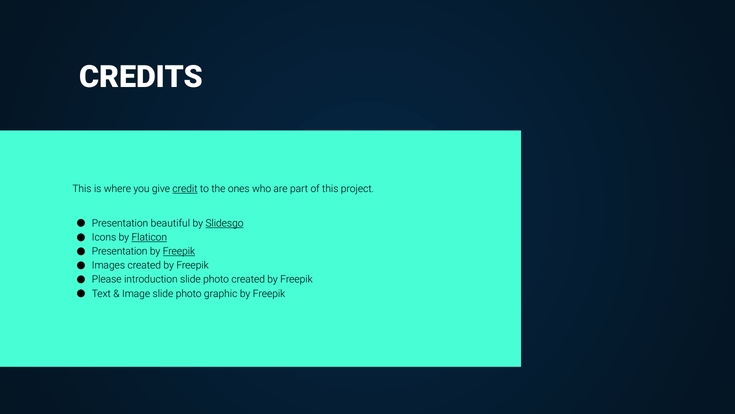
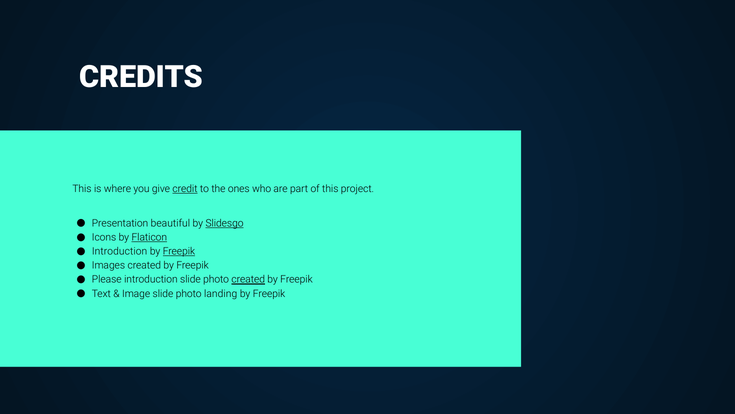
Presentation at (120, 251): Presentation -> Introduction
created at (248, 279) underline: none -> present
graphic: graphic -> landing
